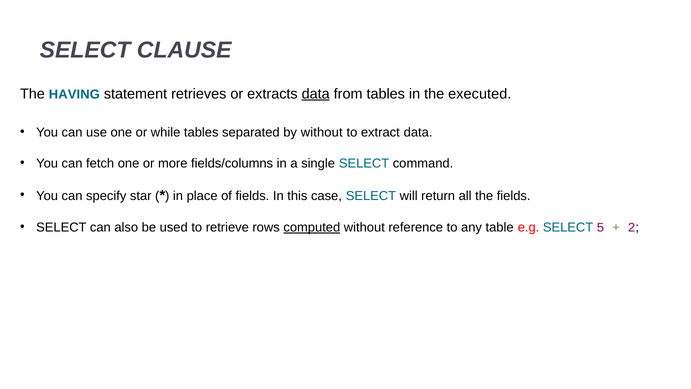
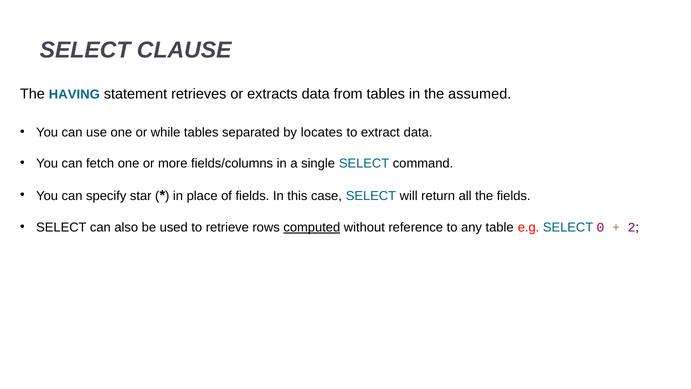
data at (316, 94) underline: present -> none
executed: executed -> assumed
by without: without -> locates
5: 5 -> 0
